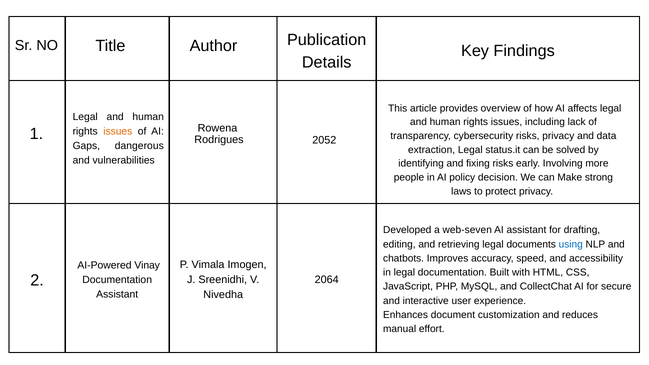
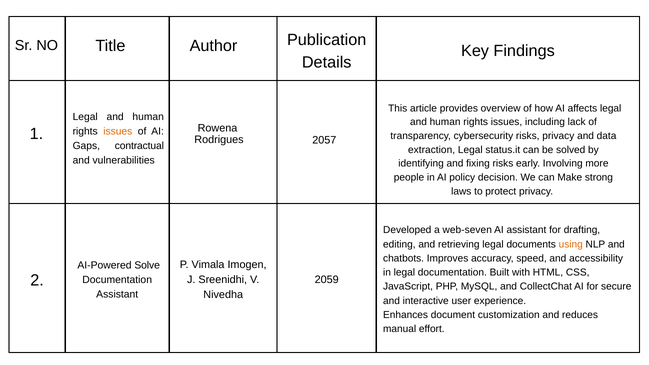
2052: 2052 -> 2057
dangerous: dangerous -> contractual
using colour: blue -> orange
Vinay: Vinay -> Solve
2064: 2064 -> 2059
